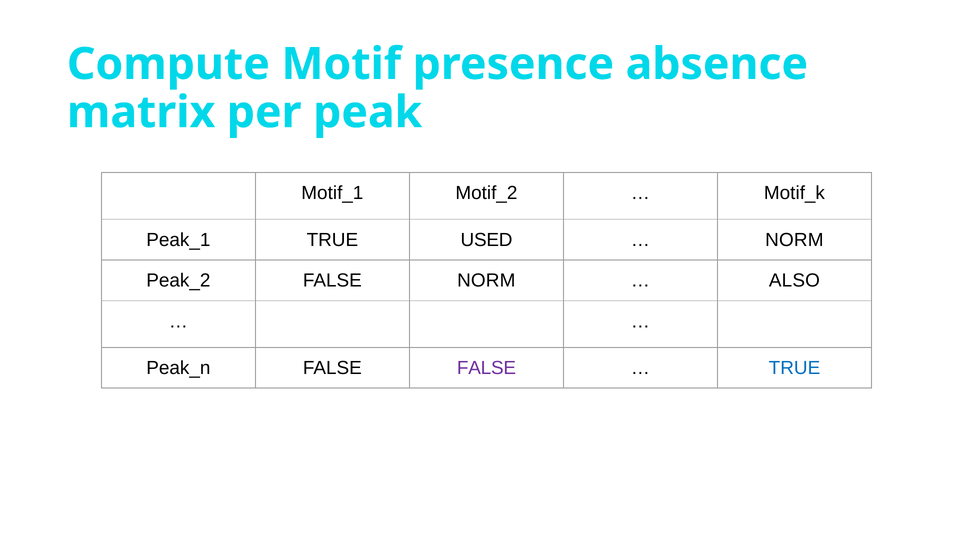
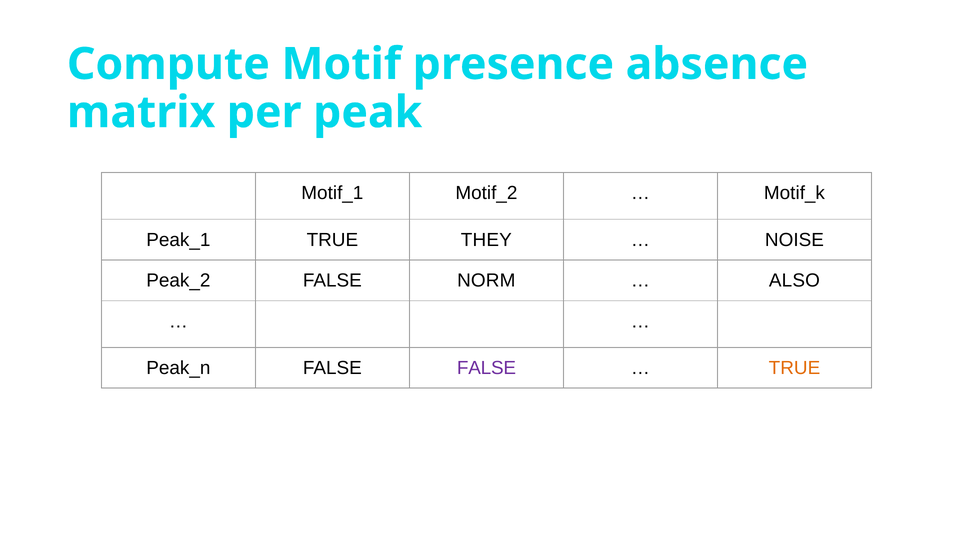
USED: USED -> THEY
NORM at (794, 240): NORM -> NOISE
TRUE at (794, 368) colour: blue -> orange
